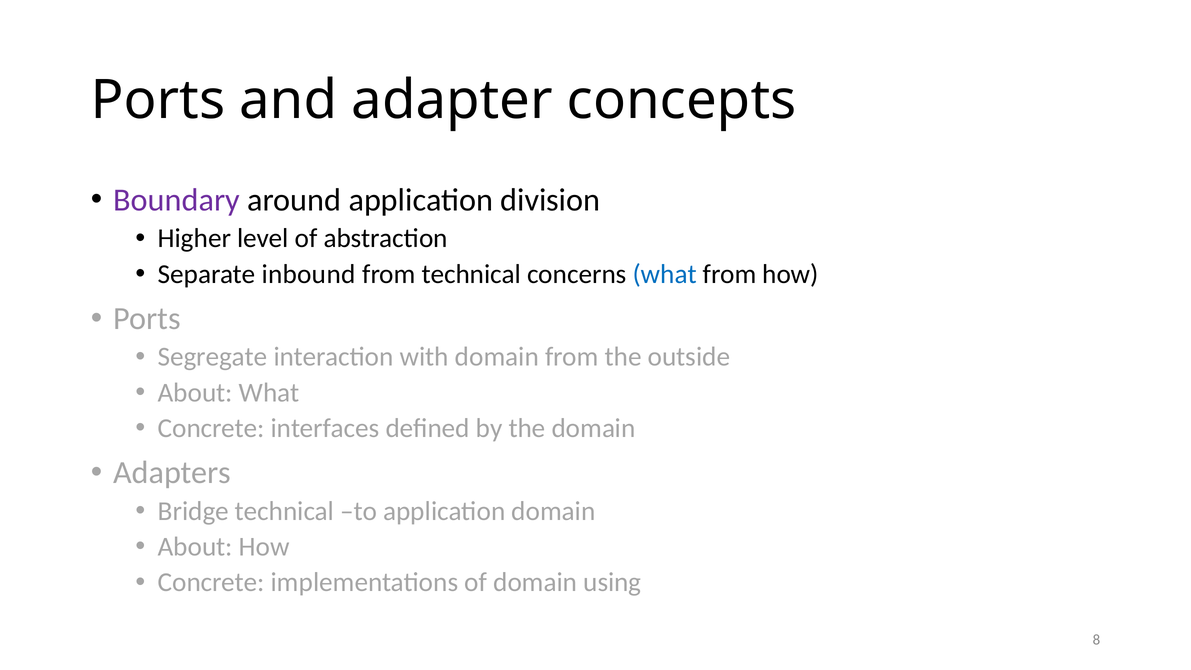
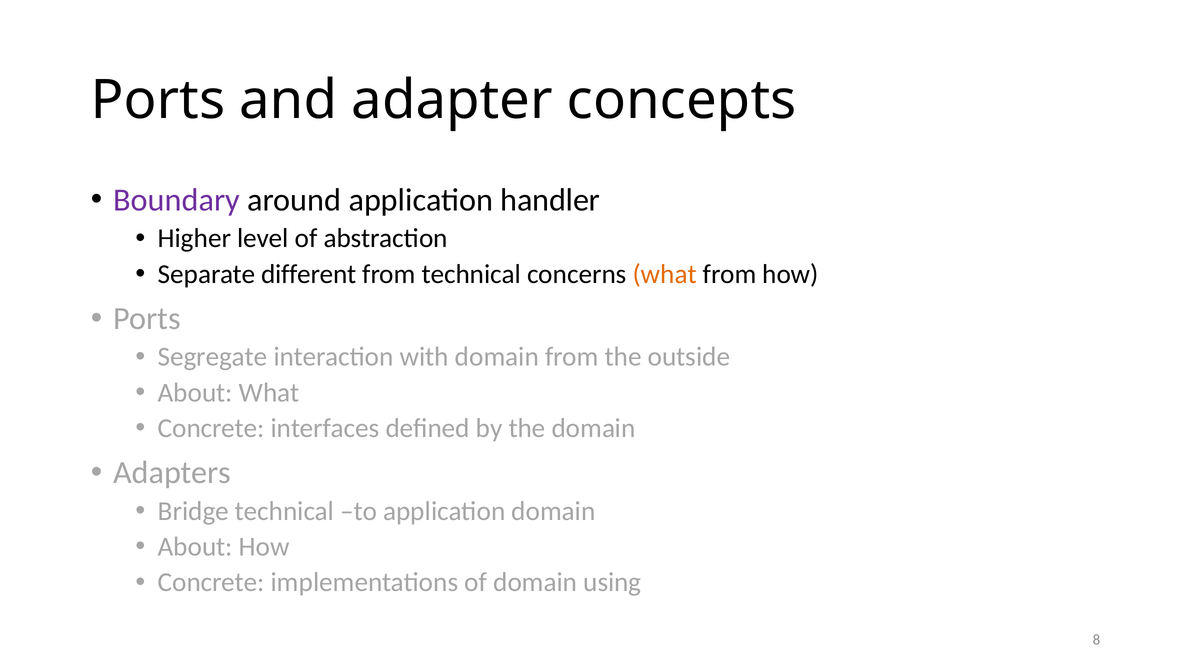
division: division -> handler
inbound: inbound -> different
what at (665, 274) colour: blue -> orange
